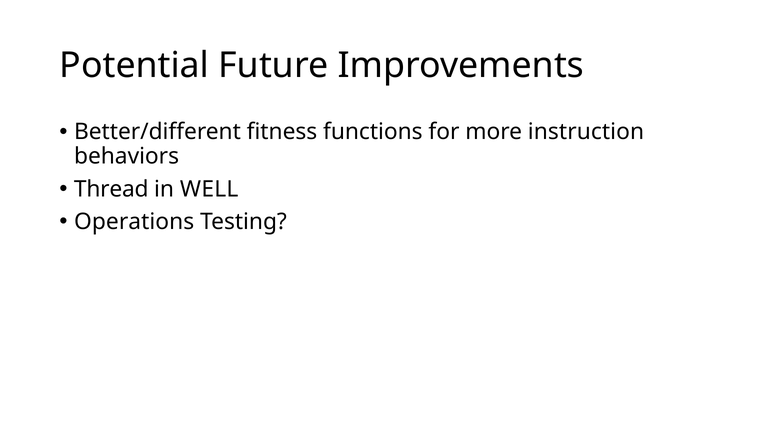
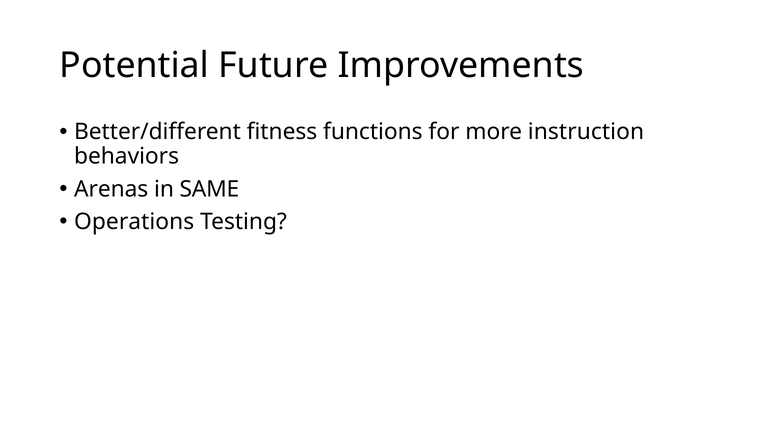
Thread: Thread -> Arenas
WELL: WELL -> SAME
